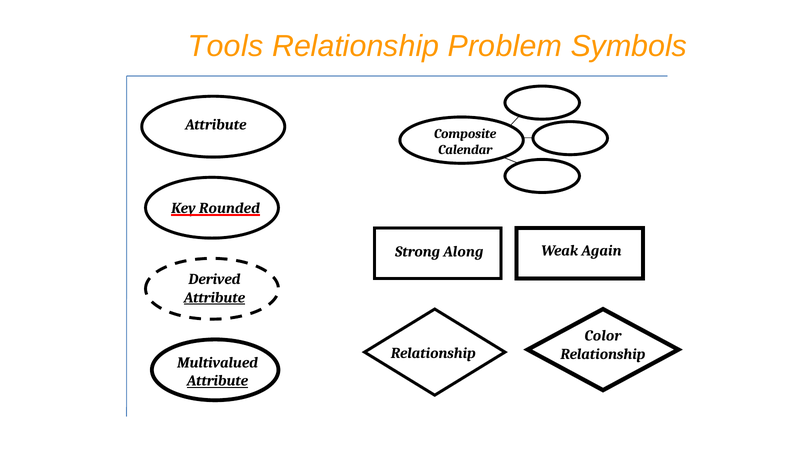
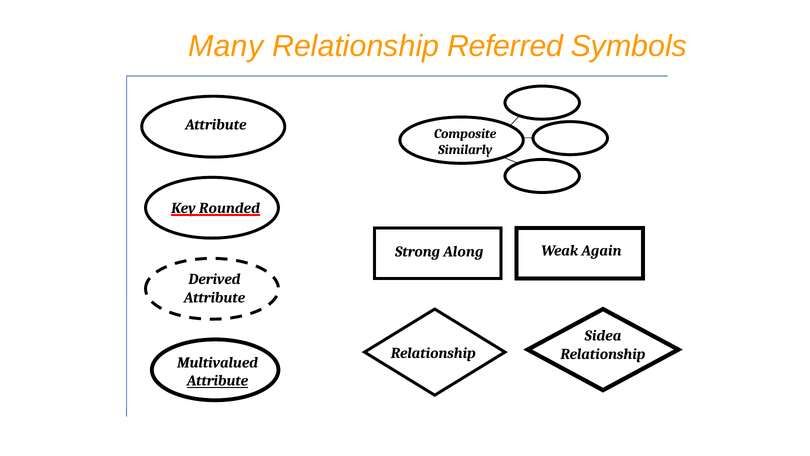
Tools: Tools -> Many
Problem: Problem -> Referred
Calendar: Calendar -> Similarly
Attribute at (214, 297) underline: present -> none
Color: Color -> Sidea
